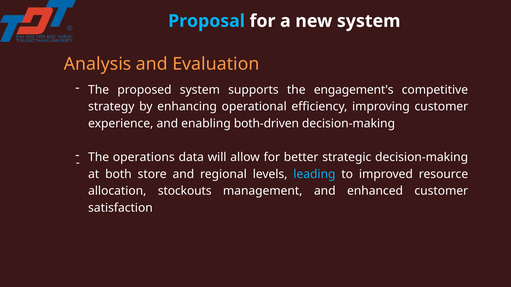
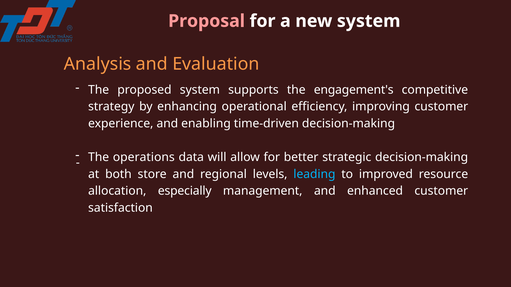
Proposal colour: light blue -> pink
both-driven: both-driven -> time-driven
stockouts: stockouts -> especially
